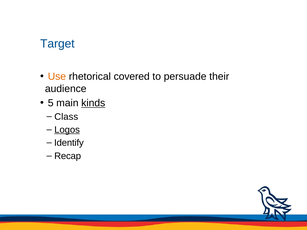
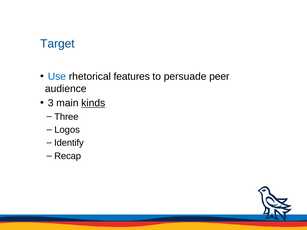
Use colour: orange -> blue
covered: covered -> features
their: their -> peer
5: 5 -> 3
Class: Class -> Three
Logos underline: present -> none
